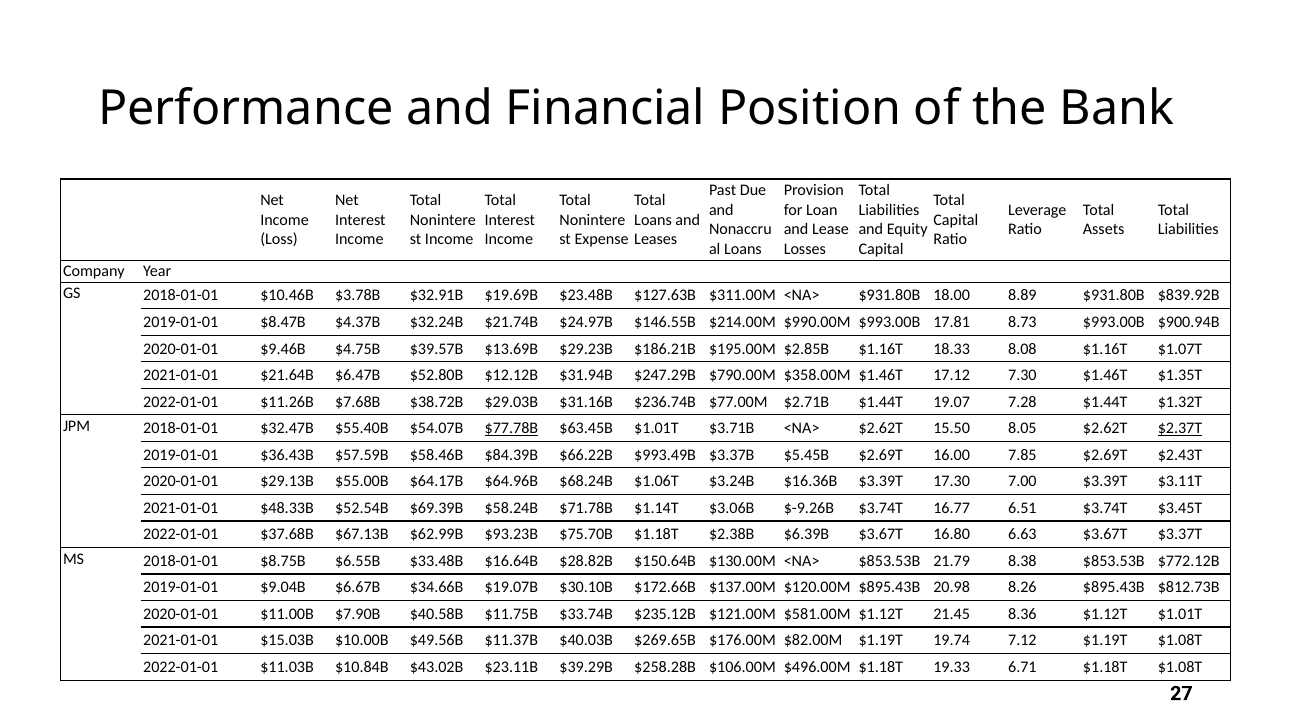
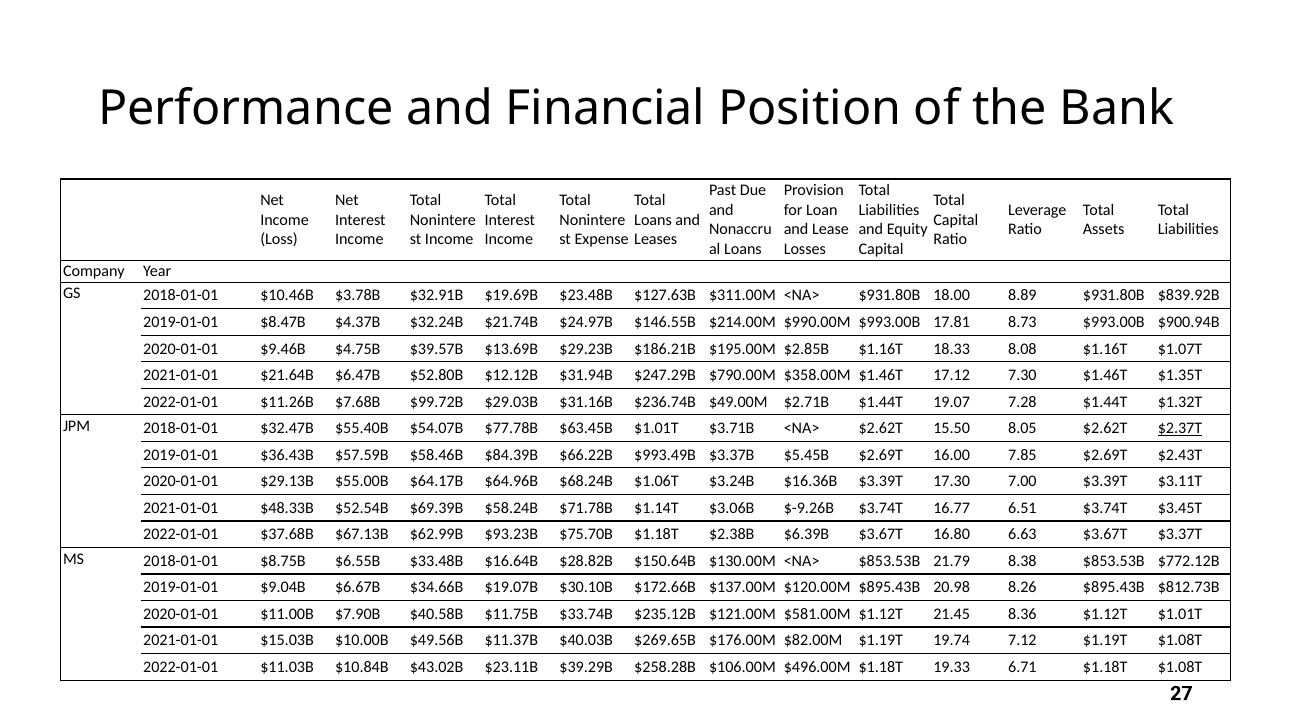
$38.72B: $38.72B -> $99.72B
$77.00M: $77.00M -> $49.00M
$77.78B underline: present -> none
